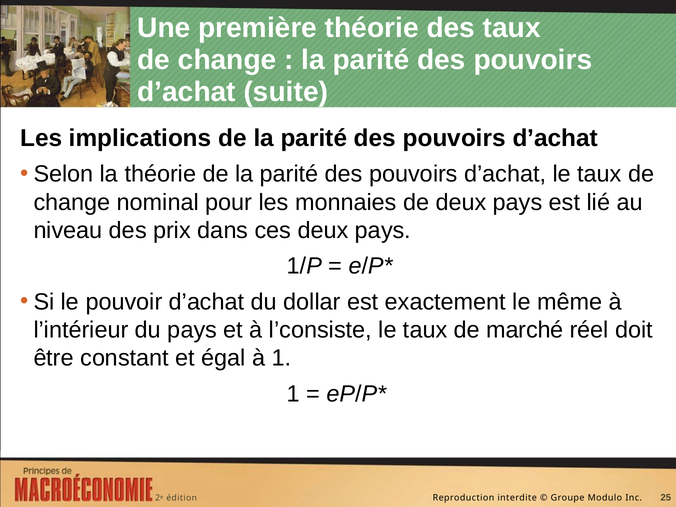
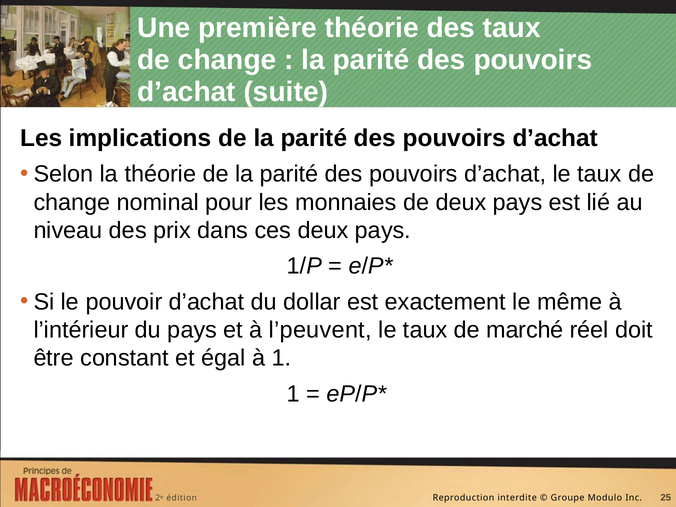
l’consiste: l’consiste -> l’peuvent
